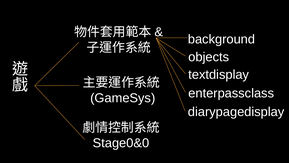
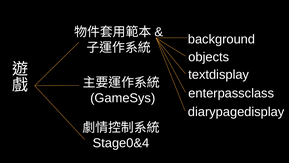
Stage0&0: Stage0&0 -> Stage0&4
